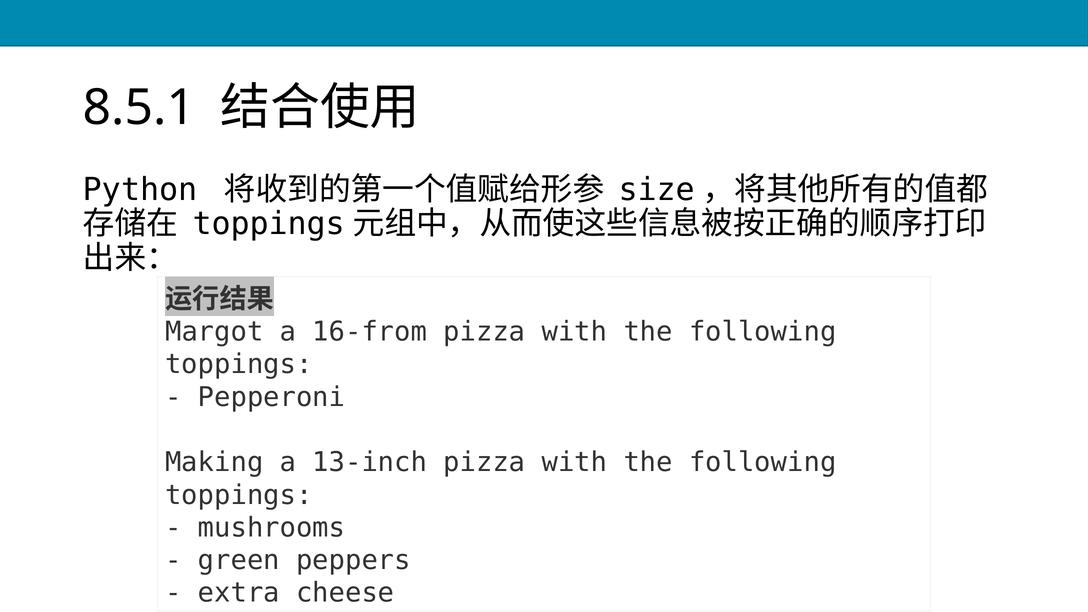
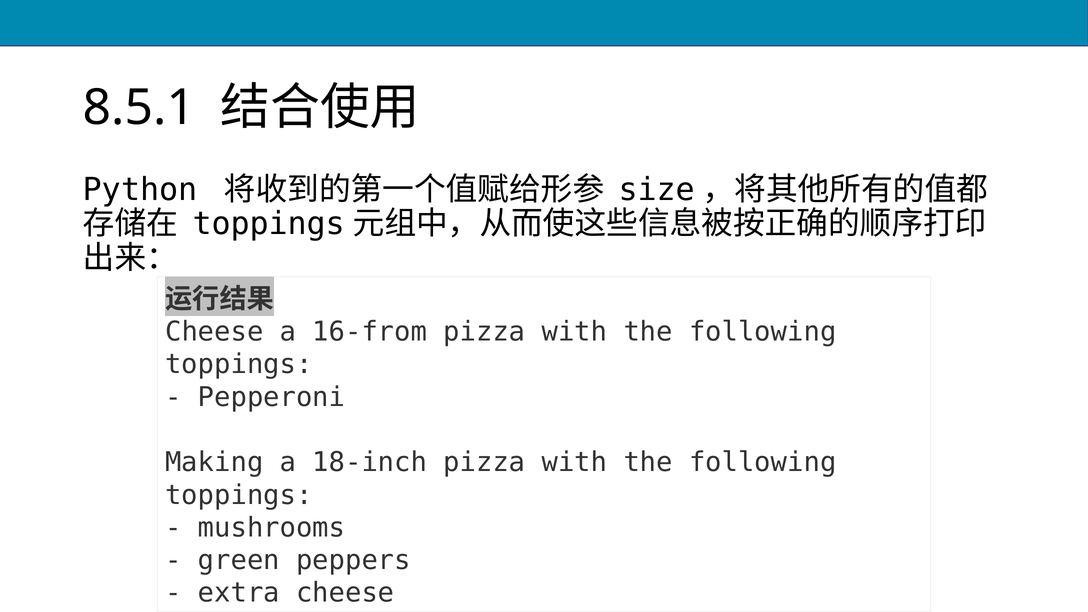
Margot at (214, 332): Margot -> Cheese
13-inch: 13-inch -> 18-inch
